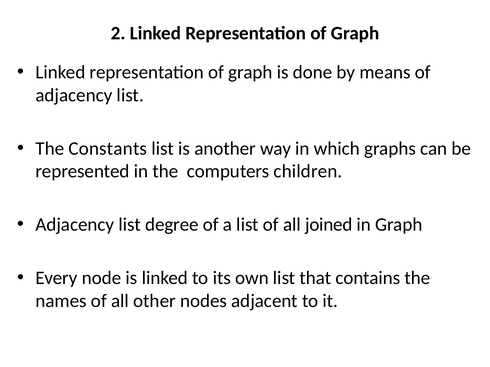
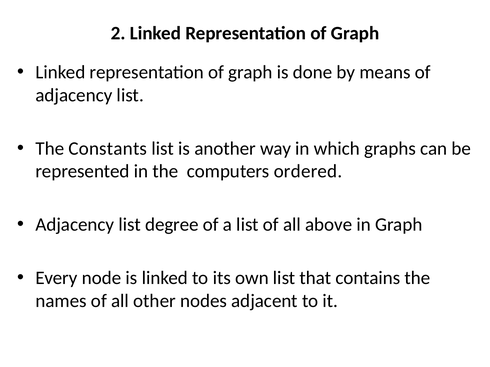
children: children -> ordered
joined: joined -> above
